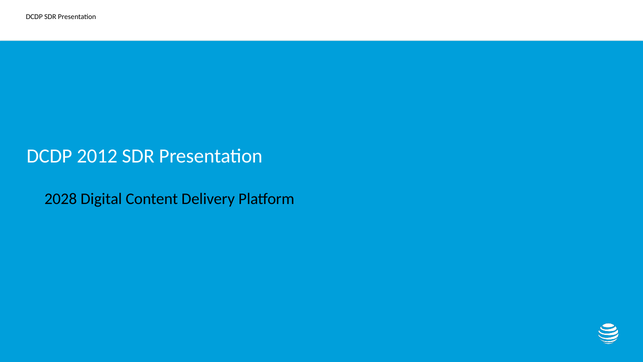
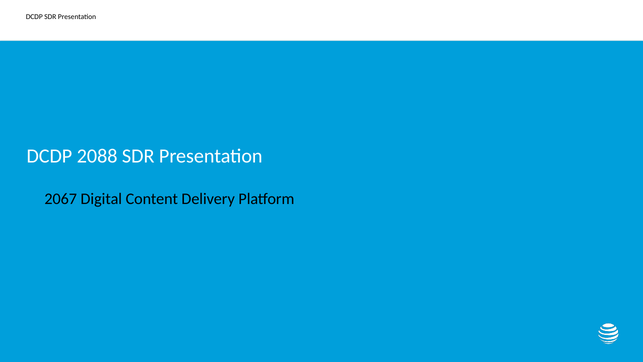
2012: 2012 -> 2088
2028: 2028 -> 2067
